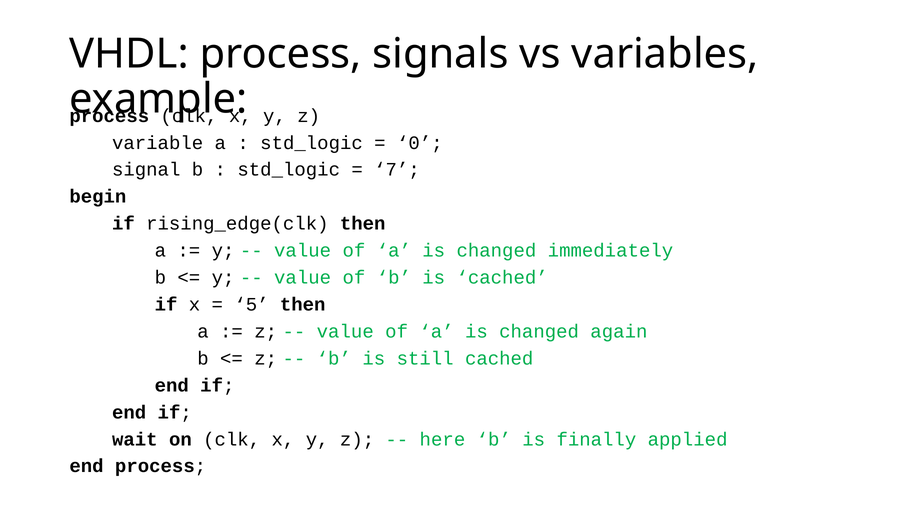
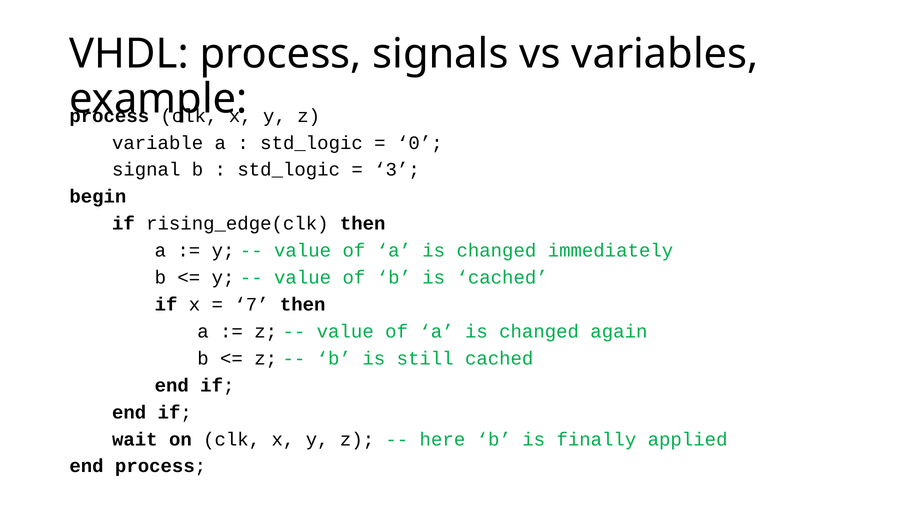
7: 7 -> 3
5: 5 -> 7
